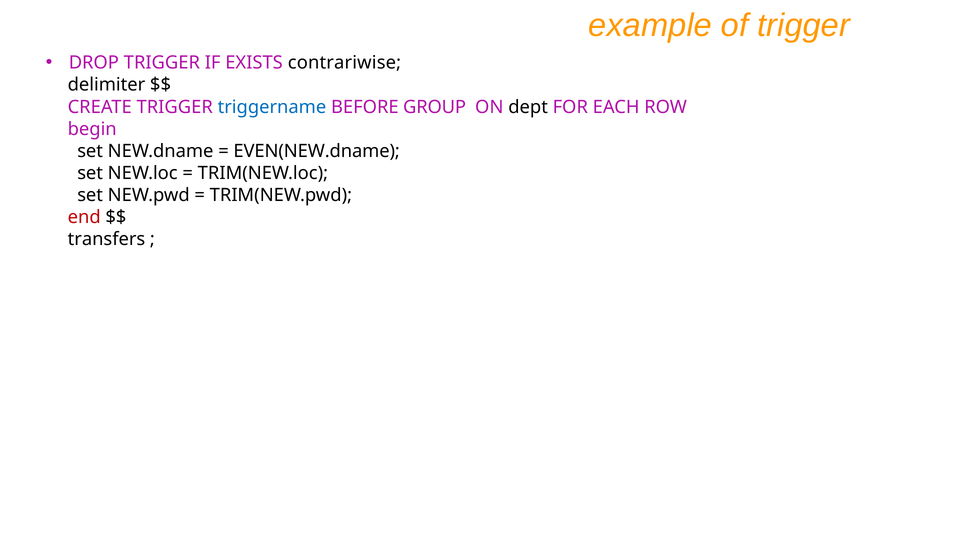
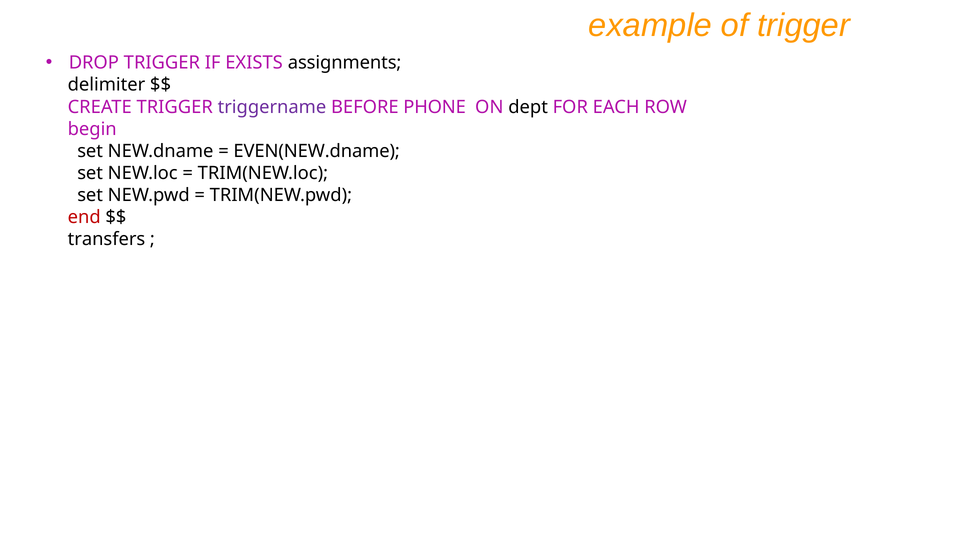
contrariwise: contrariwise -> assignments
triggername colour: blue -> purple
GROUP: GROUP -> PHONE
